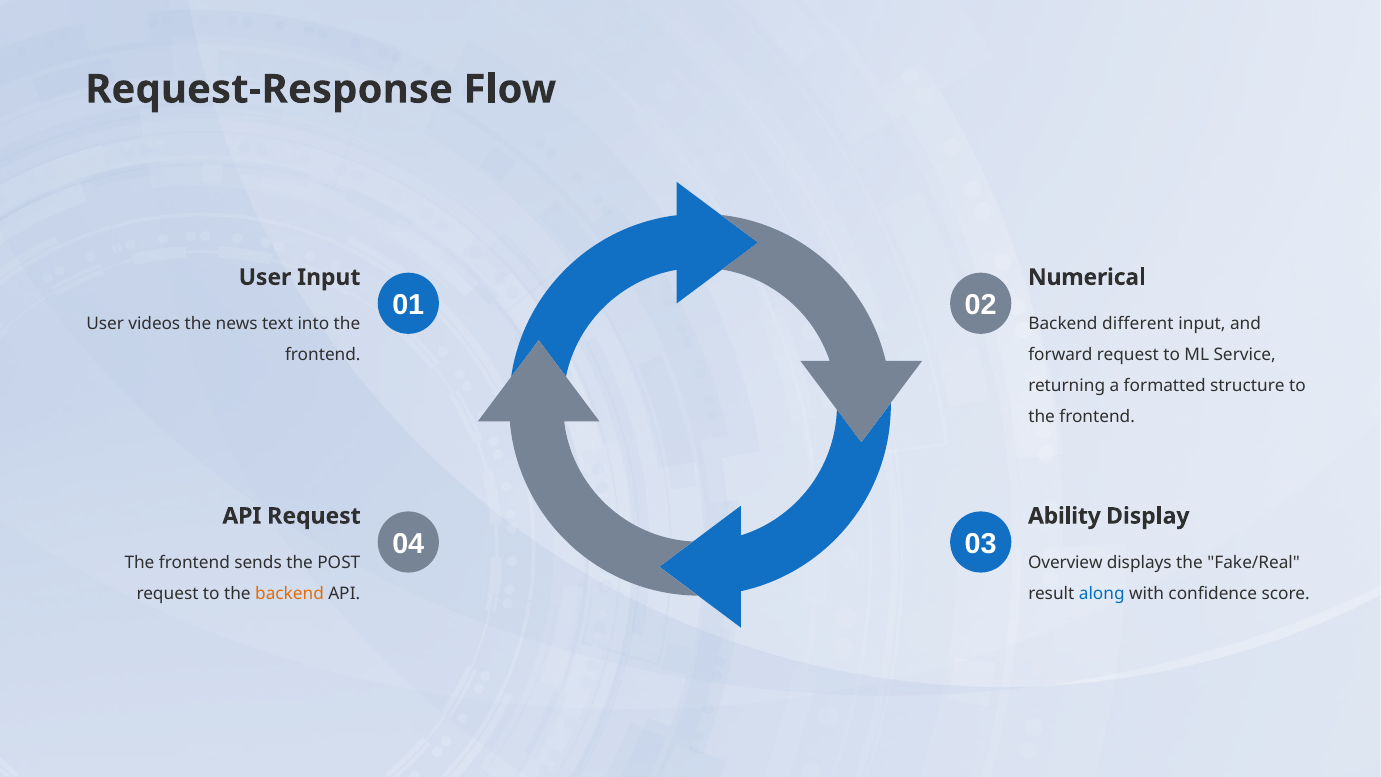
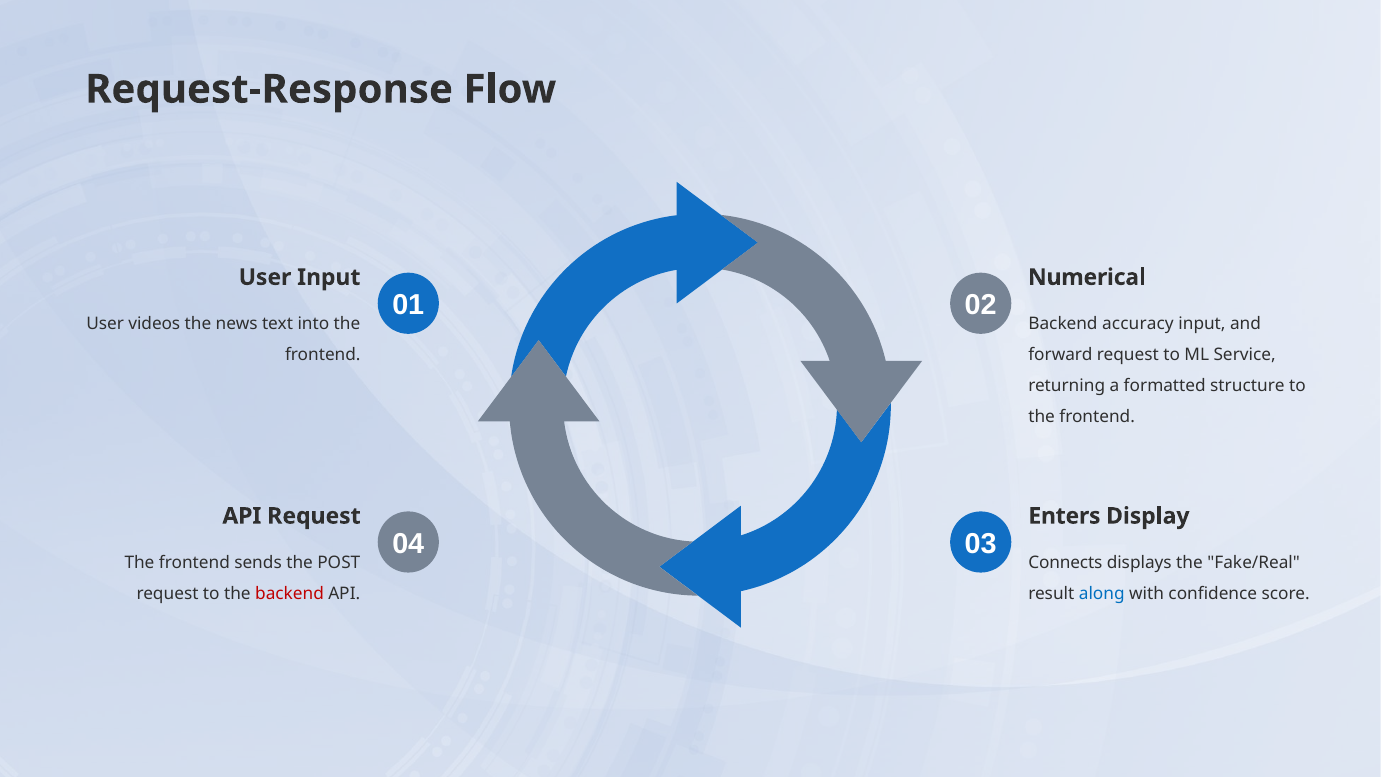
different: different -> accuracy
Ability: Ability -> Enters
Overview: Overview -> Connects
backend at (290, 594) colour: orange -> red
